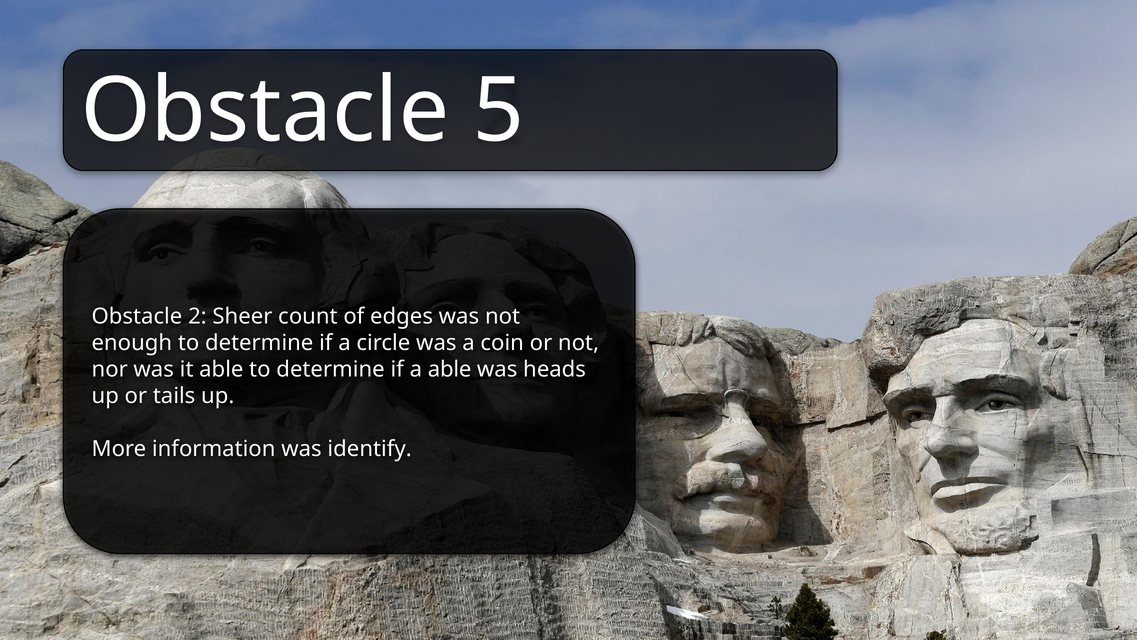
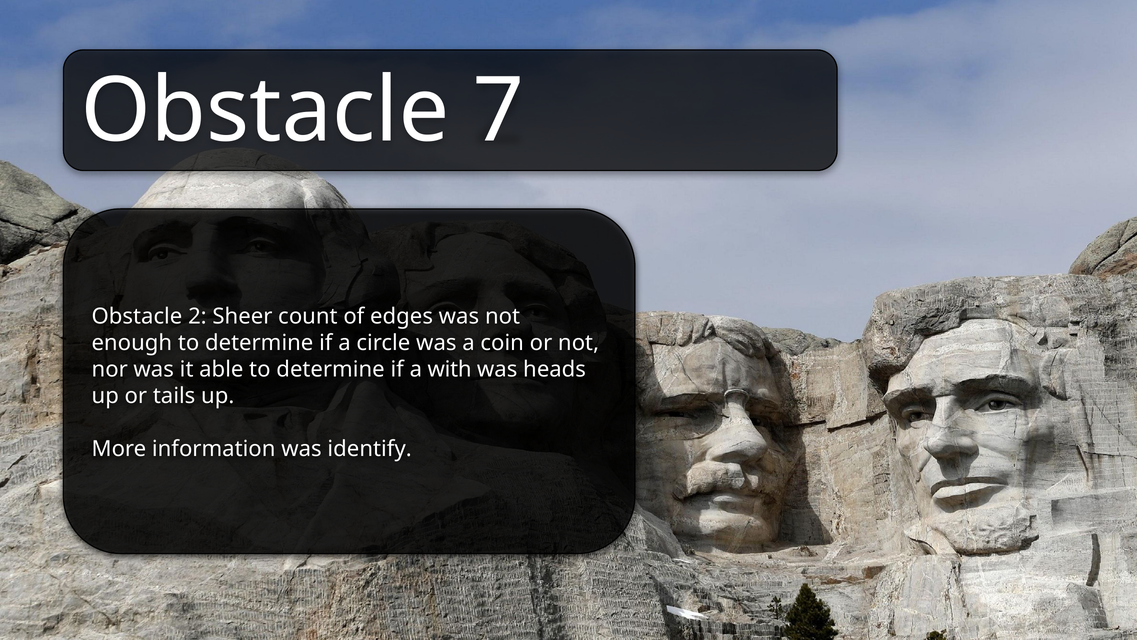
5: 5 -> 7
a able: able -> with
